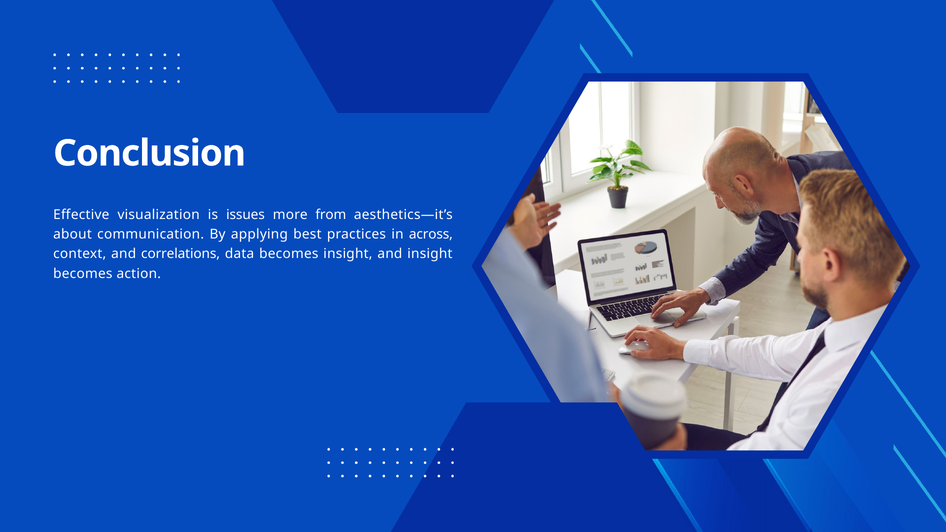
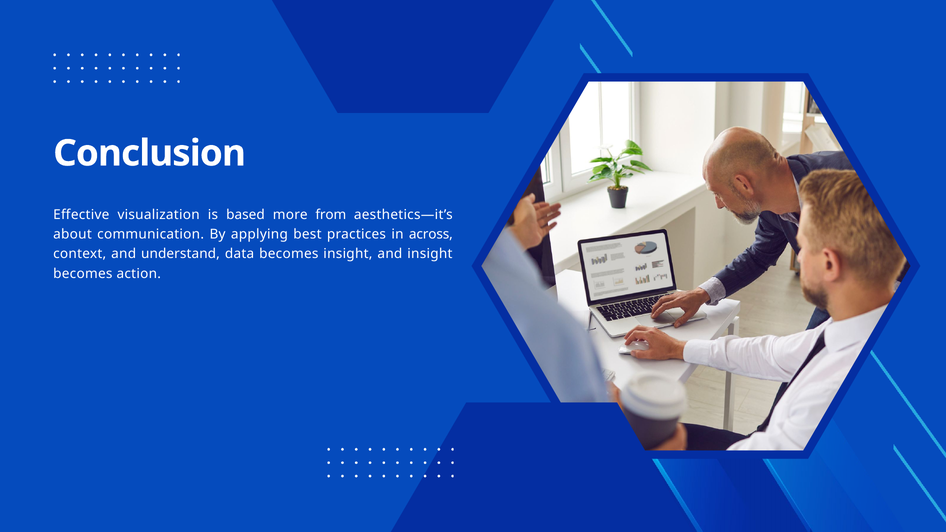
issues: issues -> based
correlations: correlations -> understand
